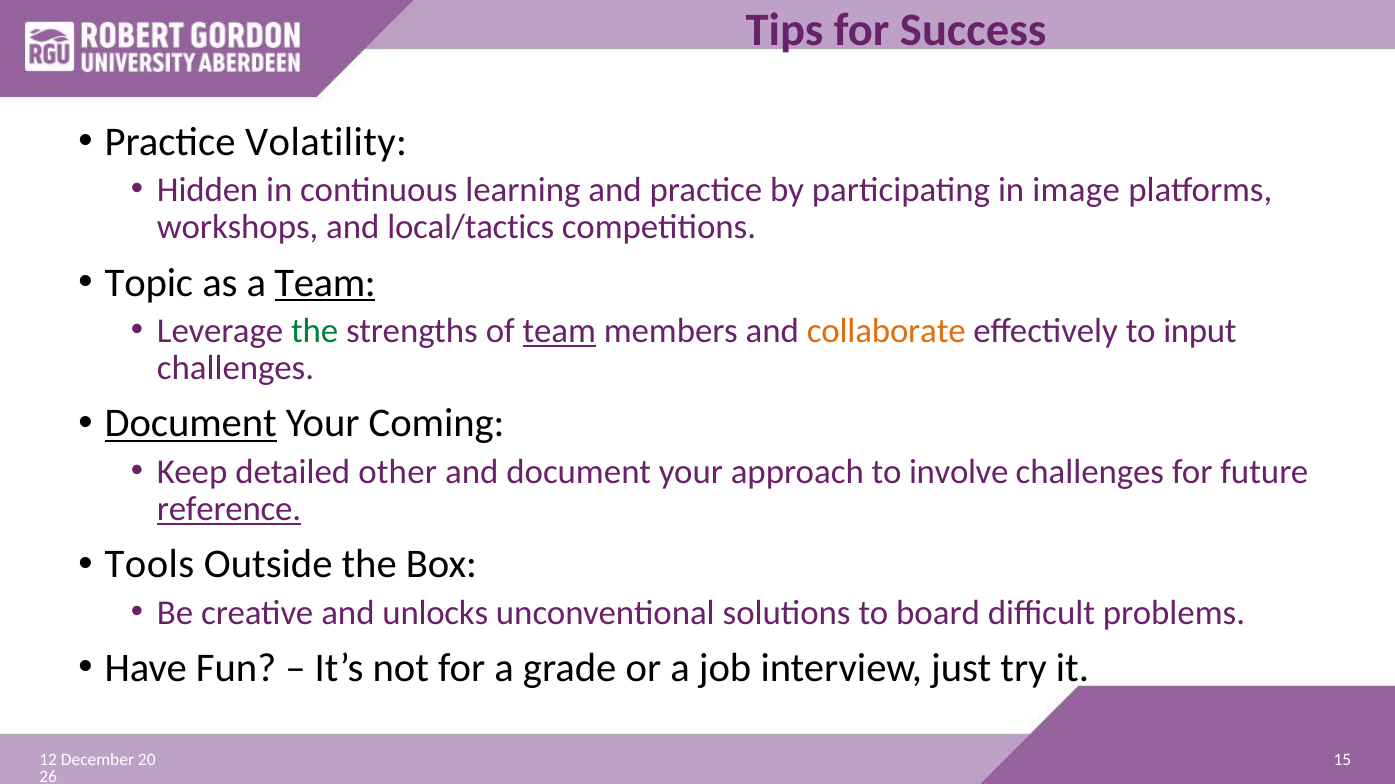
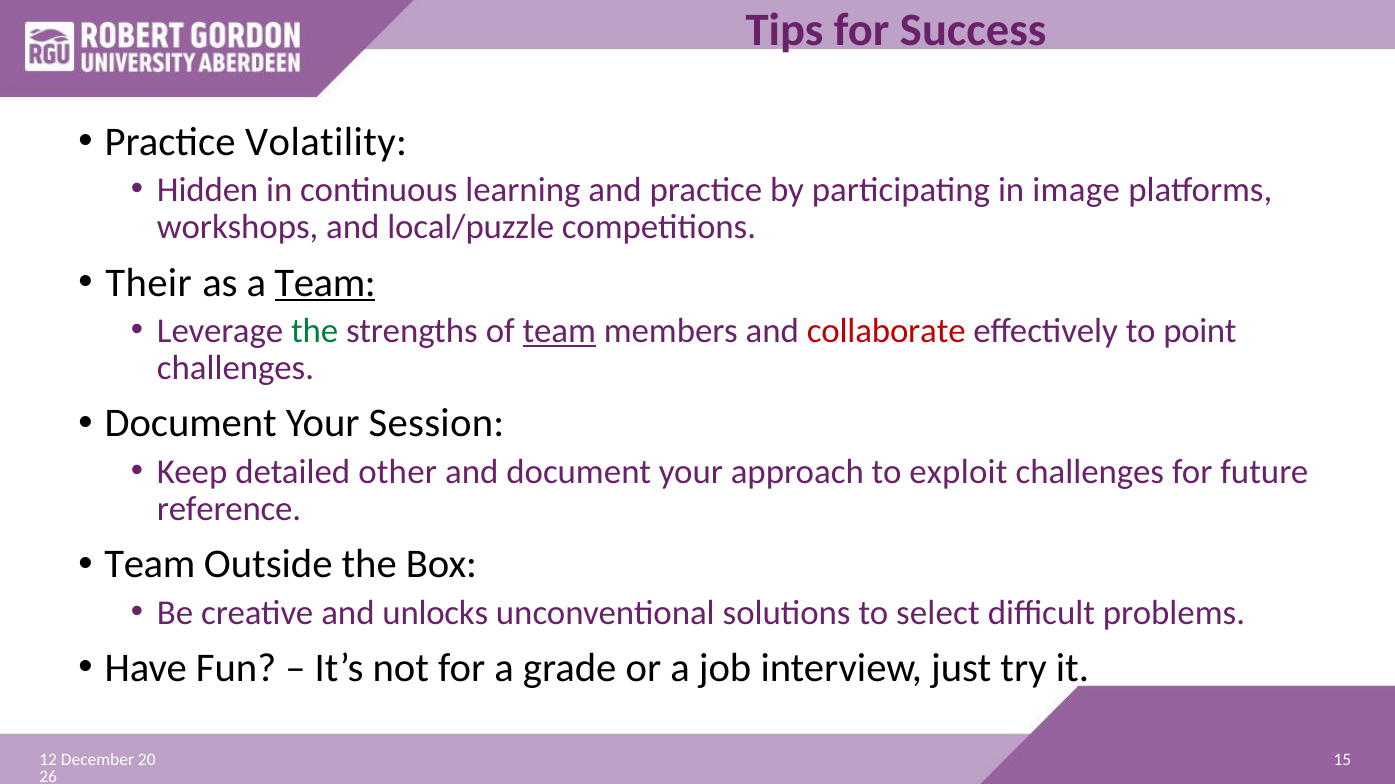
local/tactics: local/tactics -> local/puzzle
Topic: Topic -> Their
collaborate colour: orange -> red
input: input -> point
Document at (191, 424) underline: present -> none
Coming: Coming -> Session
involve: involve -> exploit
reference underline: present -> none
Tools at (149, 565): Tools -> Team
board: board -> select
